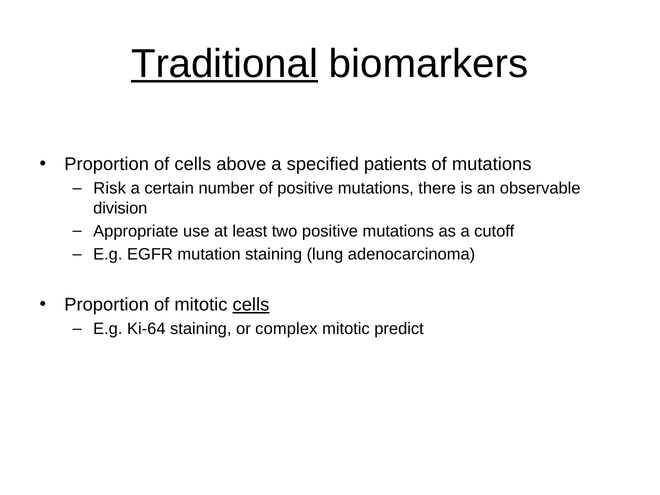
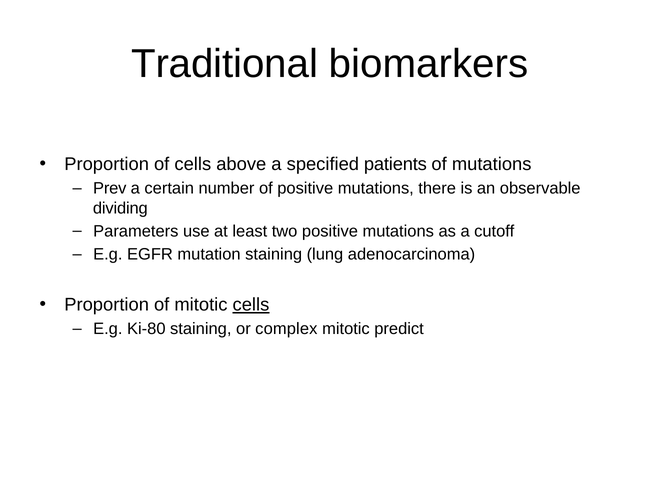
Traditional underline: present -> none
Risk: Risk -> Prev
division: division -> dividing
Appropriate: Appropriate -> Parameters
Ki-64: Ki-64 -> Ki-80
